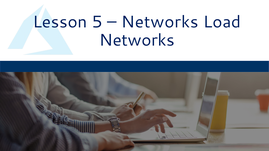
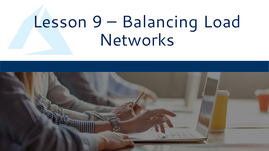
5: 5 -> 9
Networks at (160, 22): Networks -> Balancing
